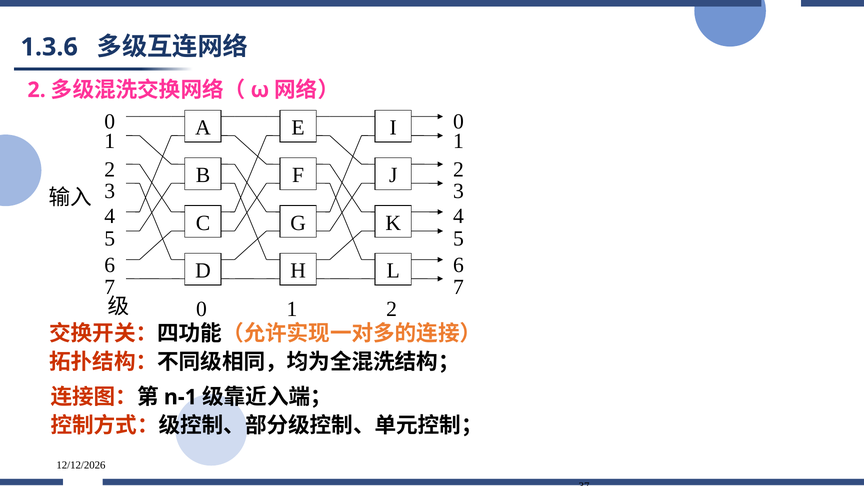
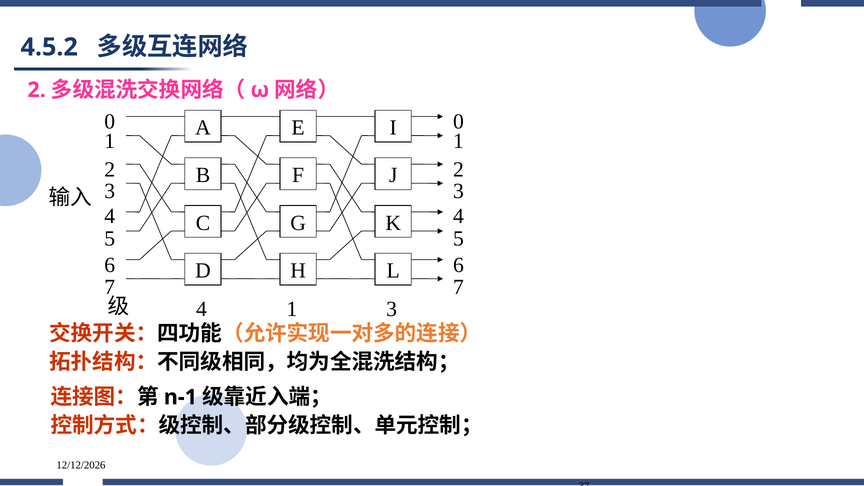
1.3.6: 1.3.6 -> 4.5.2
0 at (201, 309): 0 -> 4
2 at (392, 309): 2 -> 3
